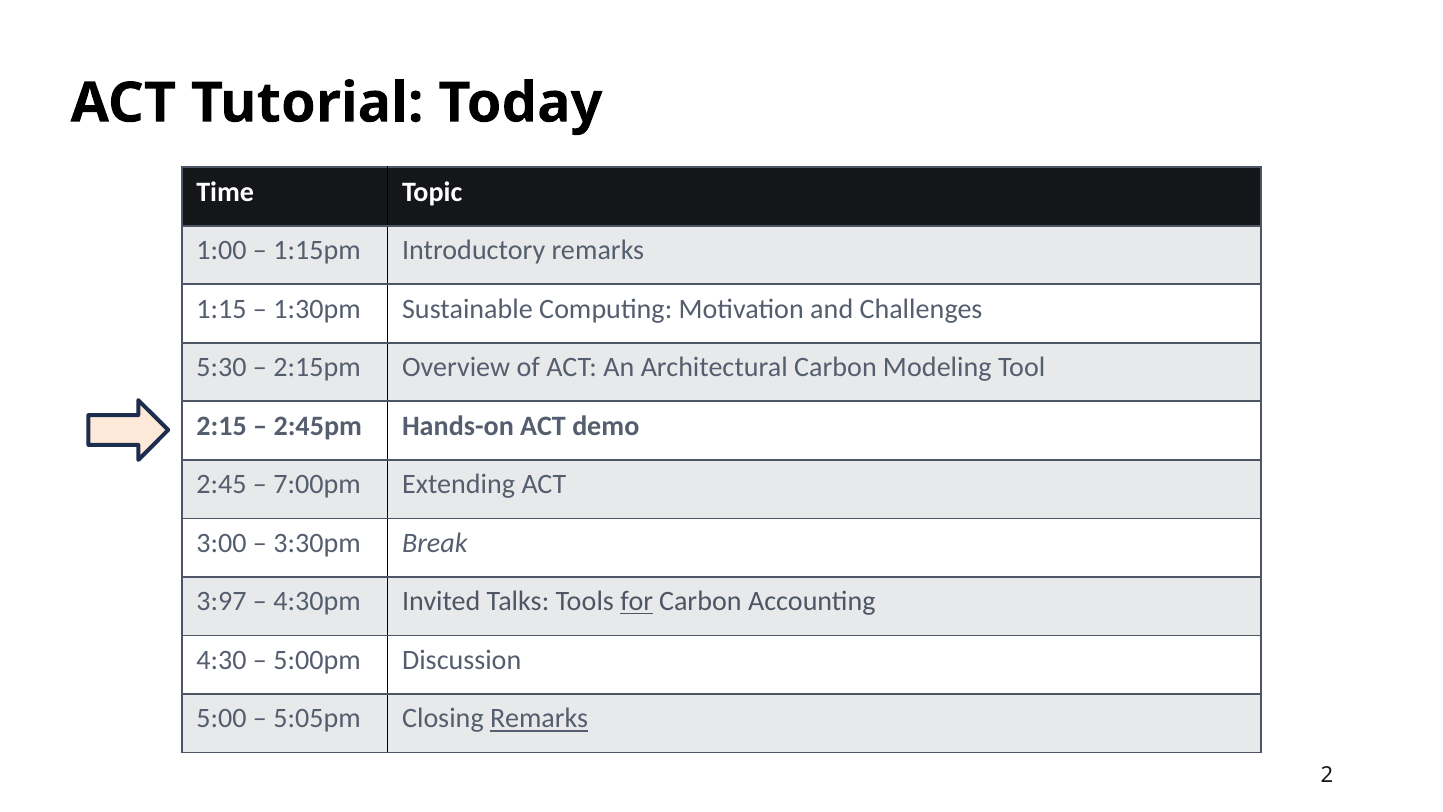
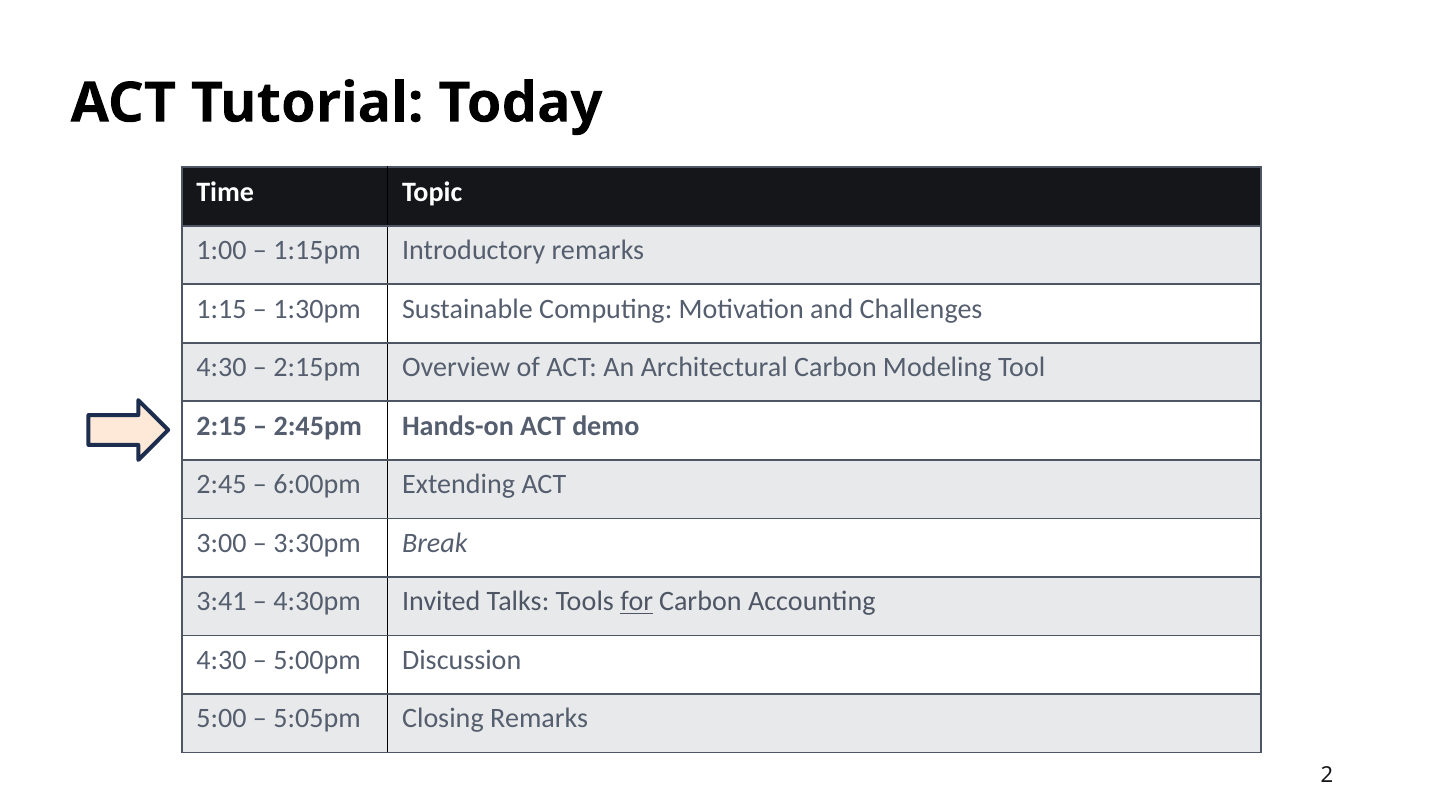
5:30 at (221, 367): 5:30 -> 4:30
7:00pm: 7:00pm -> 6:00pm
3:97: 3:97 -> 3:41
Remarks at (539, 718) underline: present -> none
